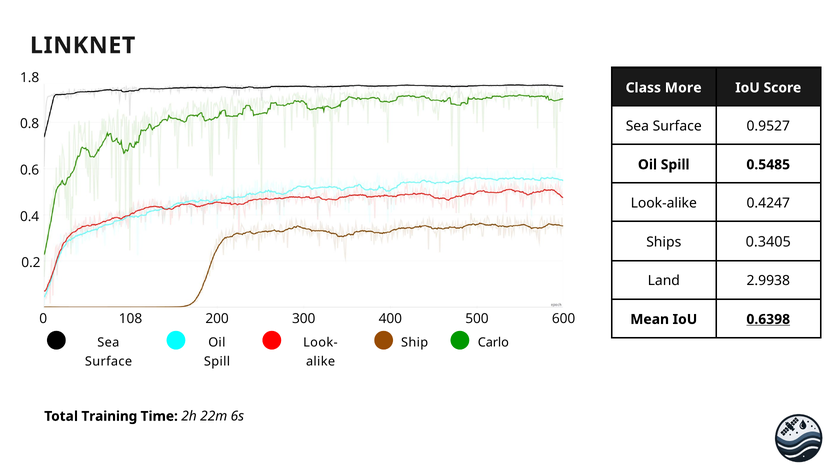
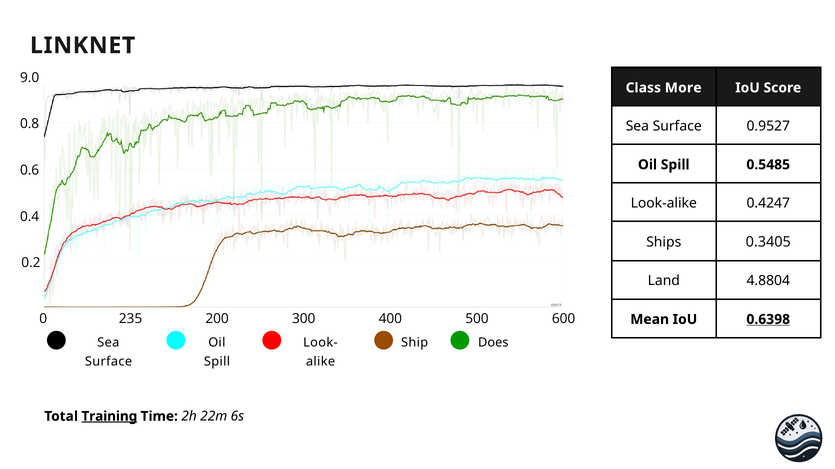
1.8: 1.8 -> 9.0
2.9938: 2.9938 -> 4.8804
108: 108 -> 235
Carlo: Carlo -> Does
Training underline: none -> present
